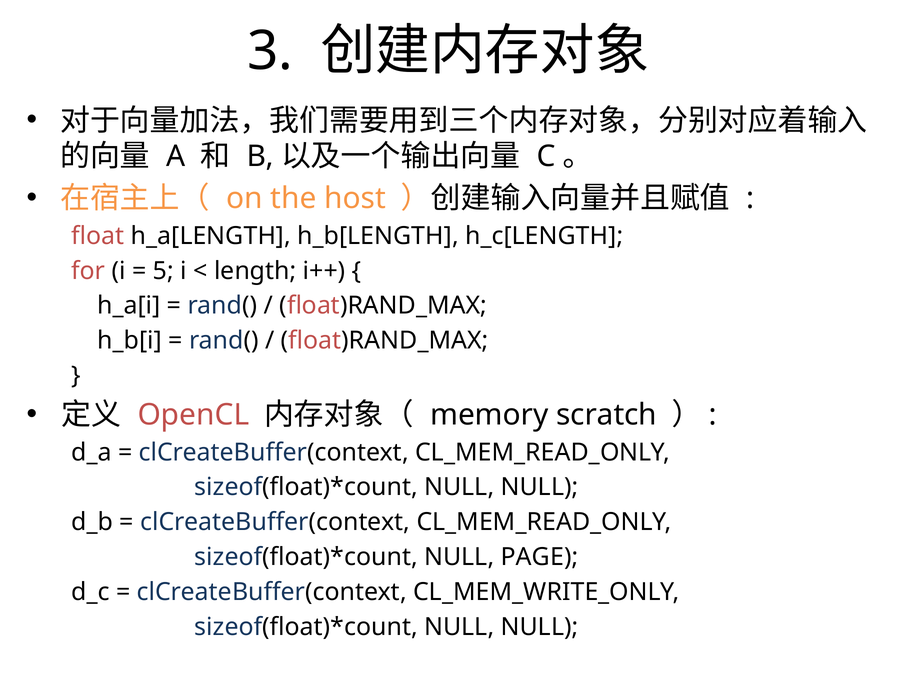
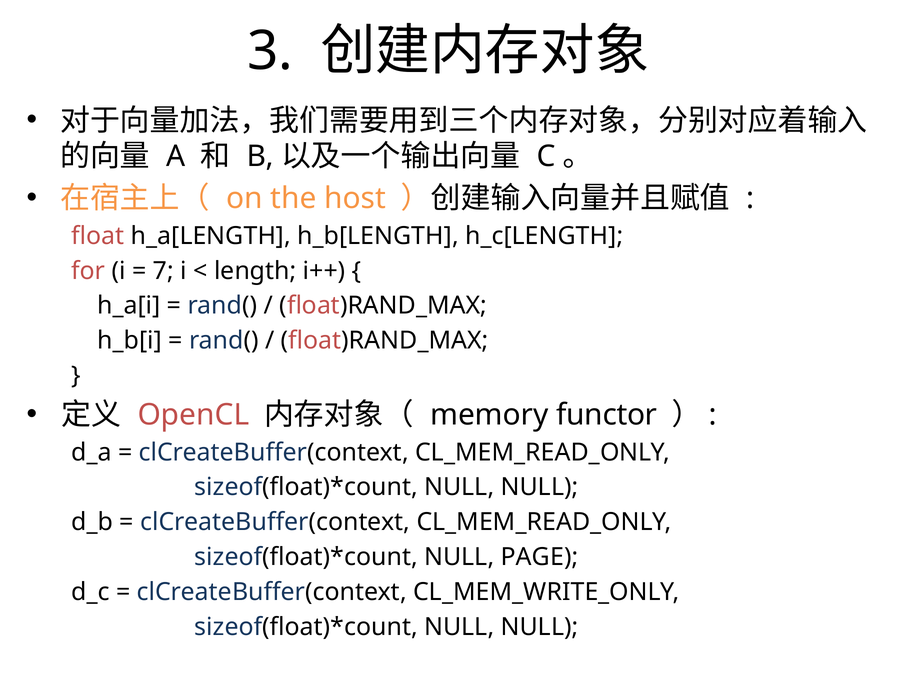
5: 5 -> 7
scratch: scratch -> functor
